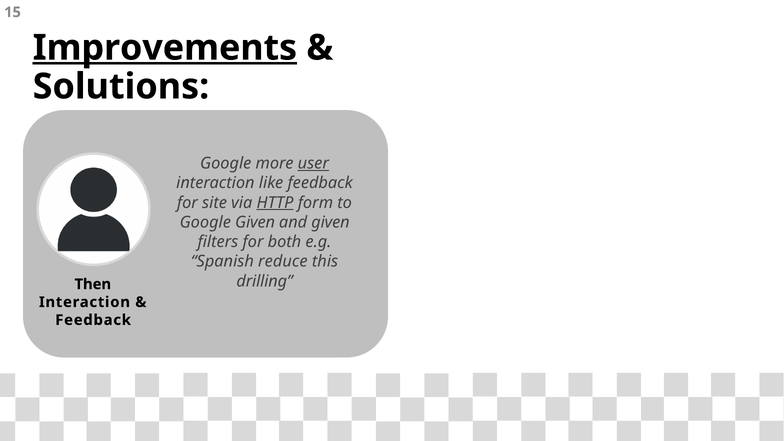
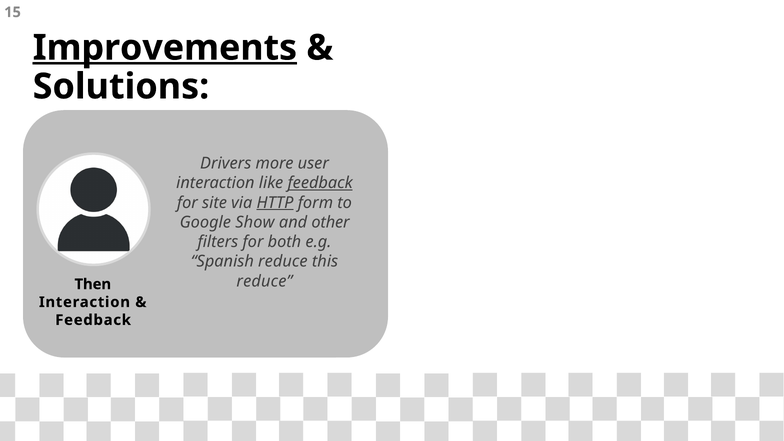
Google at (226, 163): Google -> Drivers
user underline: present -> none
feedback at (320, 183) underline: none -> present
Google Given: Given -> Show
and given: given -> other
drilling at (265, 281): drilling -> reduce
